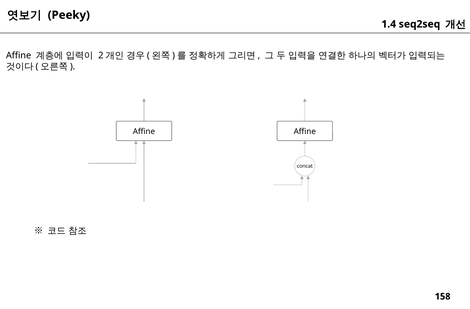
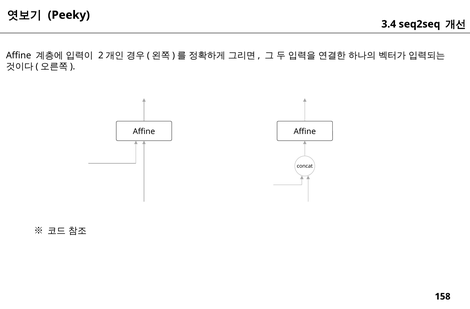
1.4: 1.4 -> 3.4
